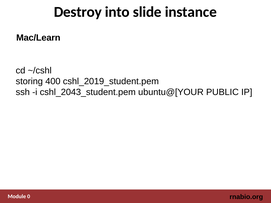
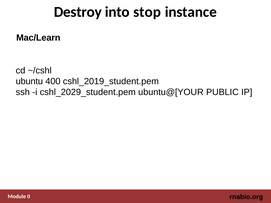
slide: slide -> stop
storing: storing -> ubuntu
cshl_2043_student.pem: cshl_2043_student.pem -> cshl_2029_student.pem
